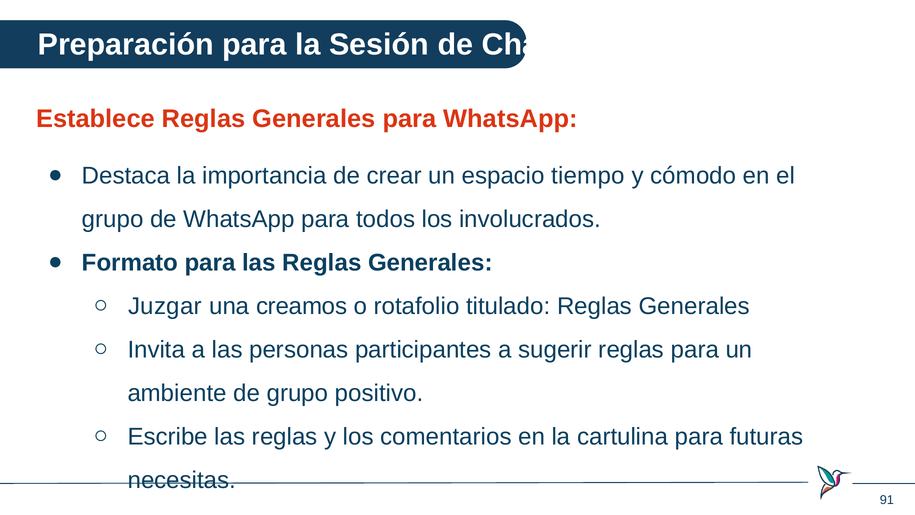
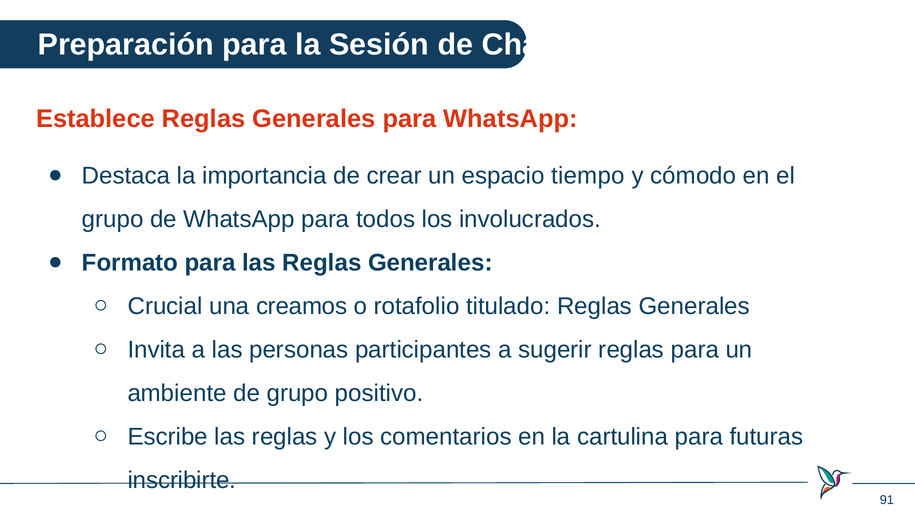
Juzgar: Juzgar -> Crucial
necesitas: necesitas -> inscribirte
